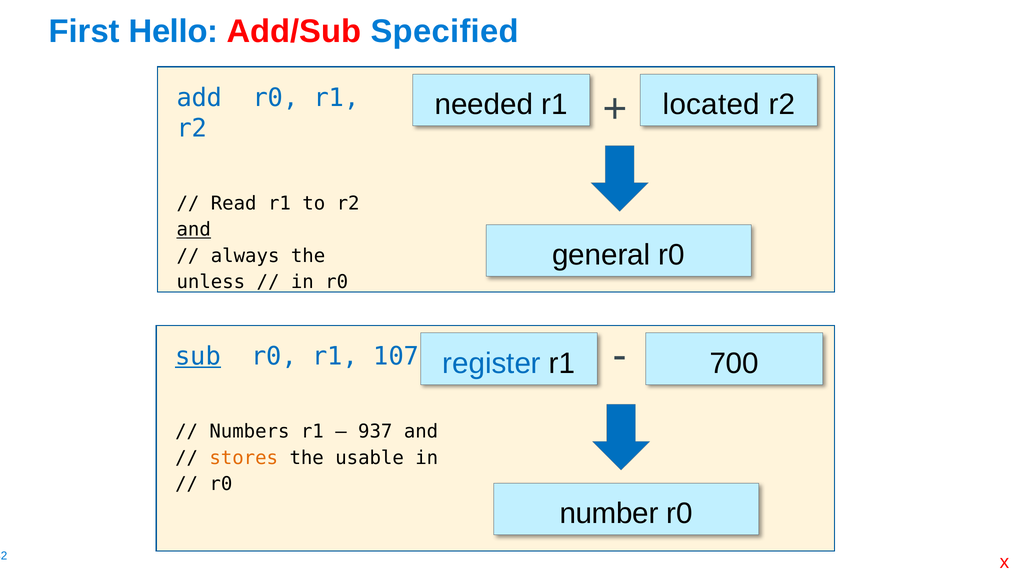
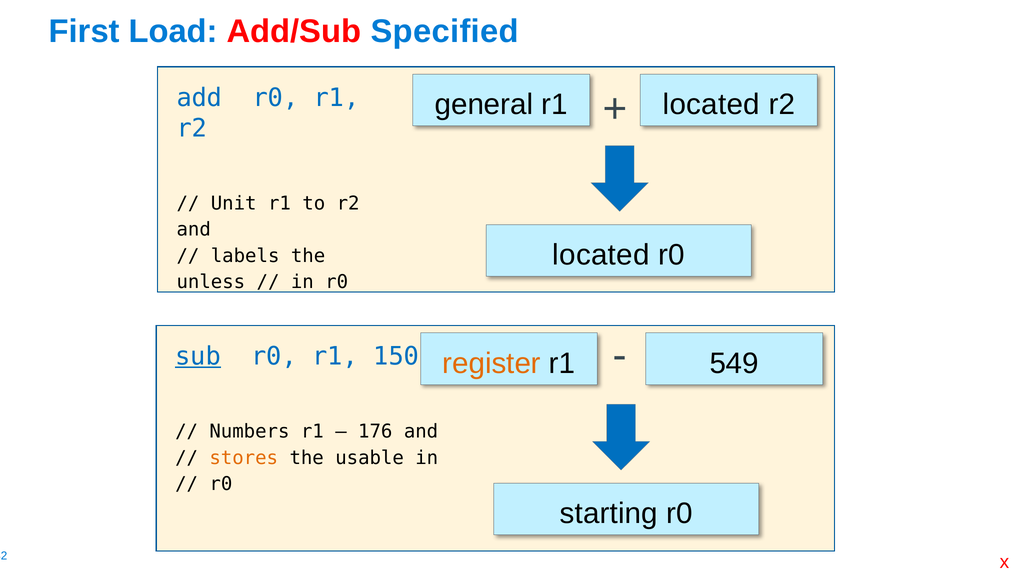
Hello: Hello -> Load
needed: needed -> general
Read: Read -> Unit
and at (194, 230) underline: present -> none
general at (601, 255): general -> located
always: always -> labels
107: 107 -> 150
register colour: blue -> orange
700: 700 -> 549
937: 937 -> 176
number: number -> starting
